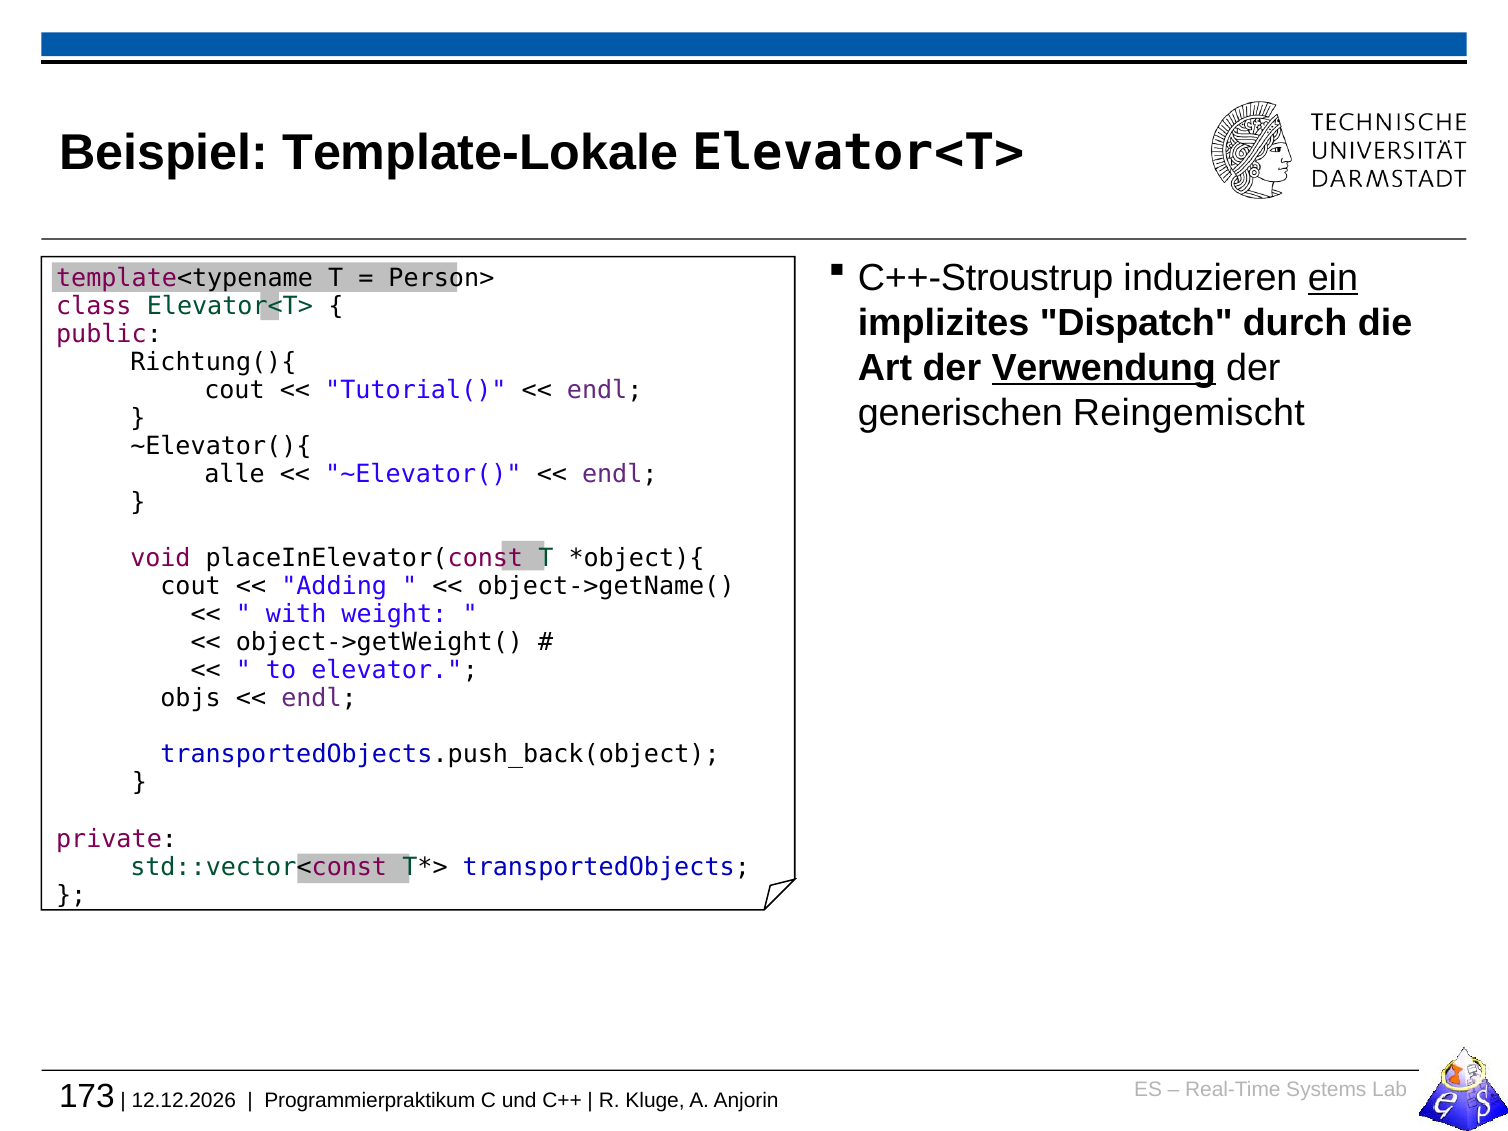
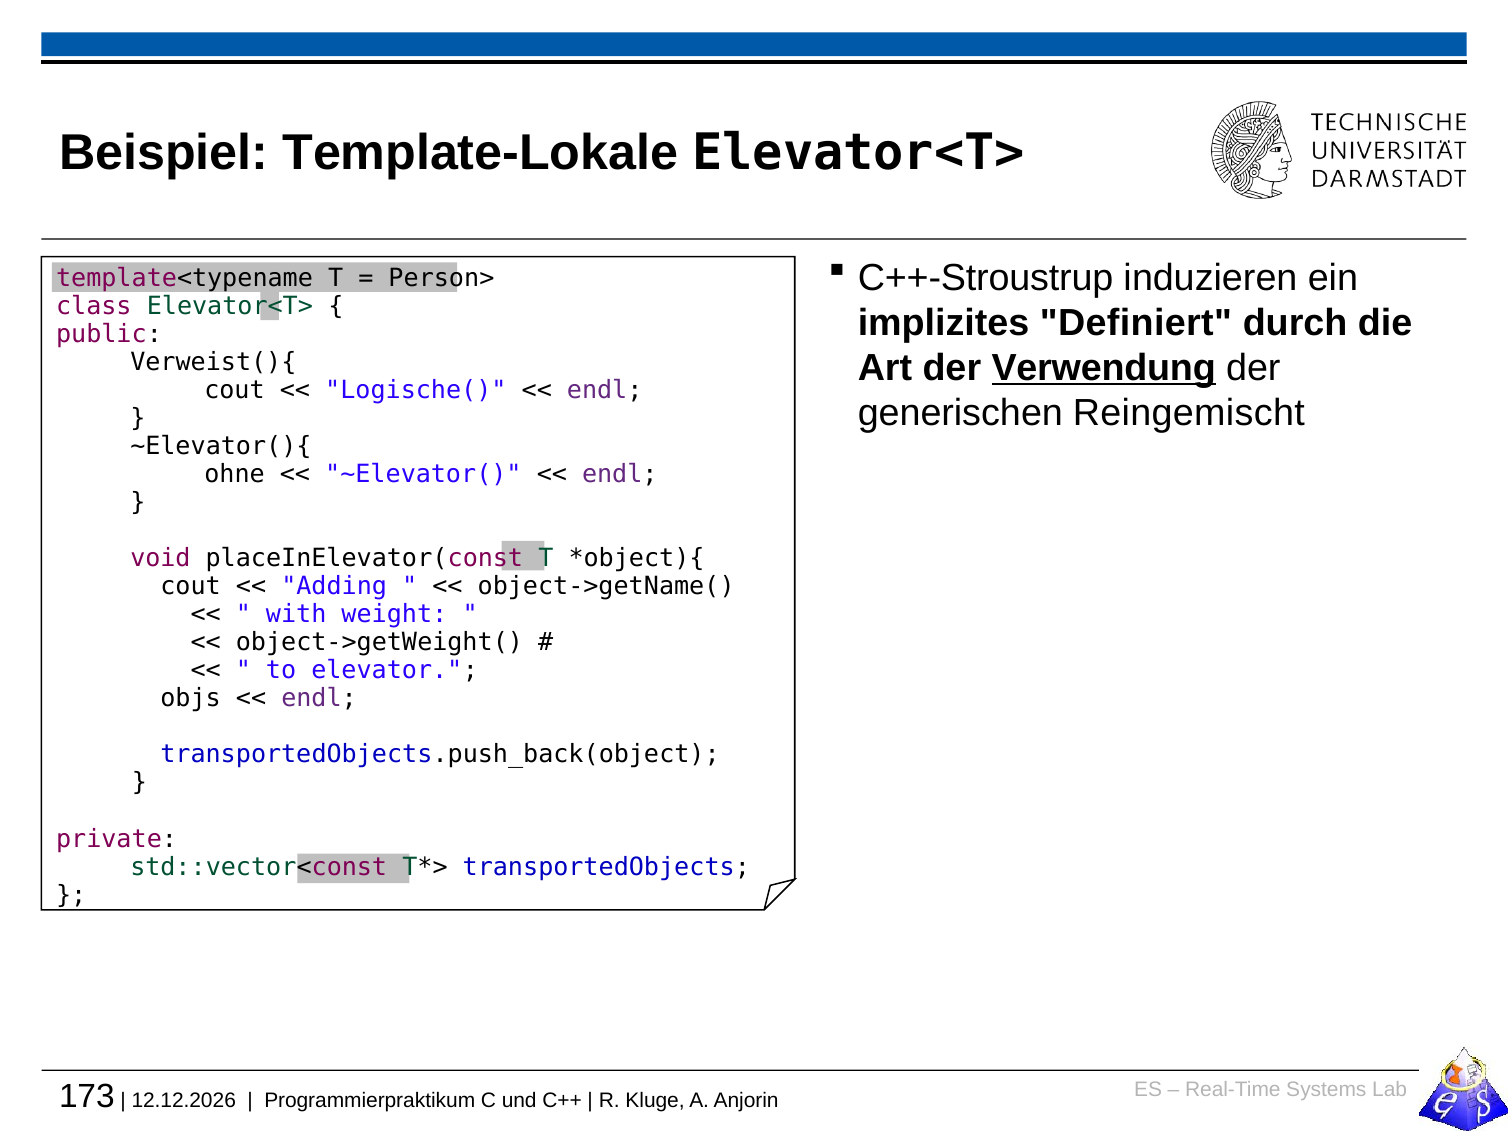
ein underline: present -> none
Dispatch: Dispatch -> Definiert
Richtung(){: Richtung(){ -> Verweist(){
Tutorial(: Tutorial( -> Logische(
alle: alle -> ohne
